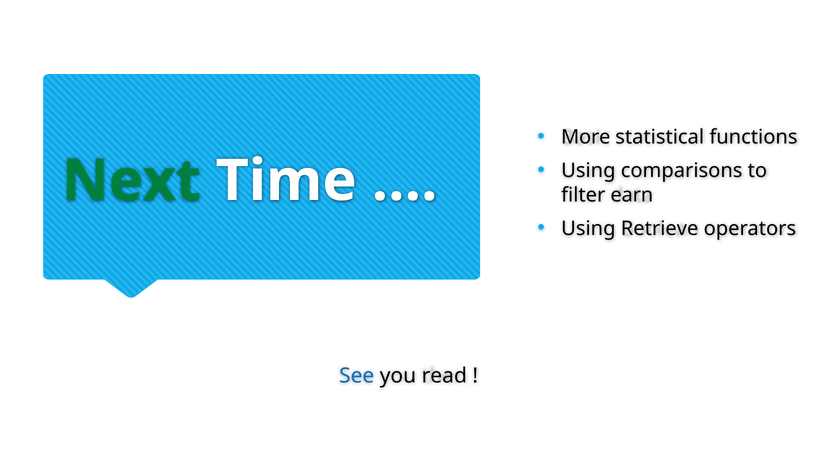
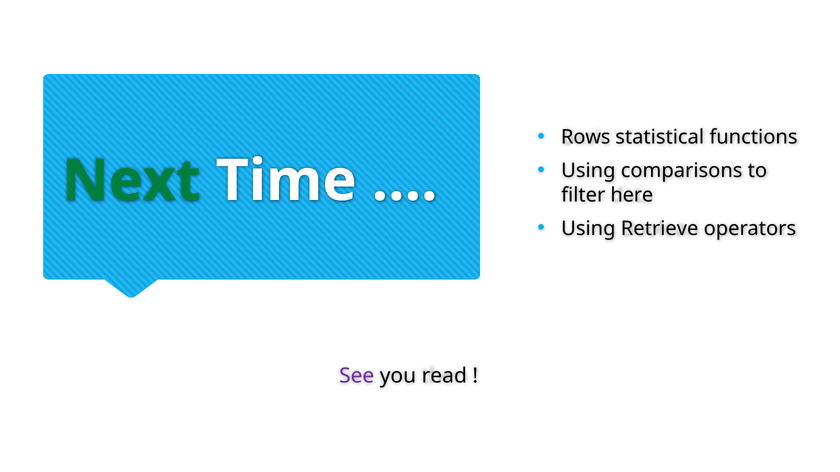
More: More -> Rows
earn: earn -> here
See colour: blue -> purple
